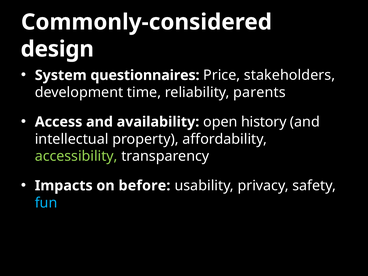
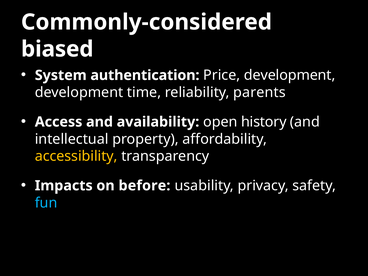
design: design -> biased
questionnaires: questionnaires -> authentication
Price stakeholders: stakeholders -> development
accessibility colour: light green -> yellow
